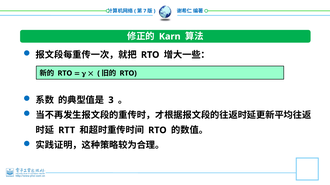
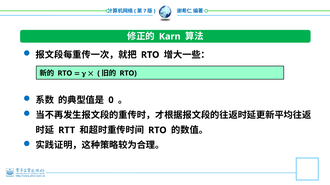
3: 3 -> 0
